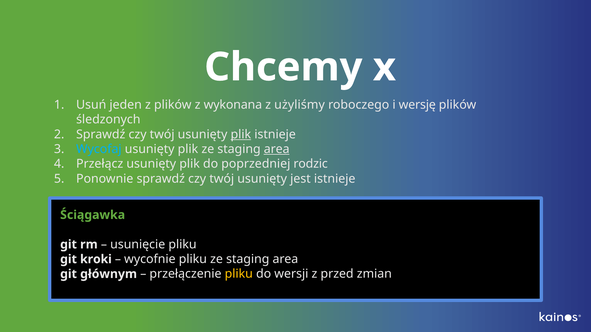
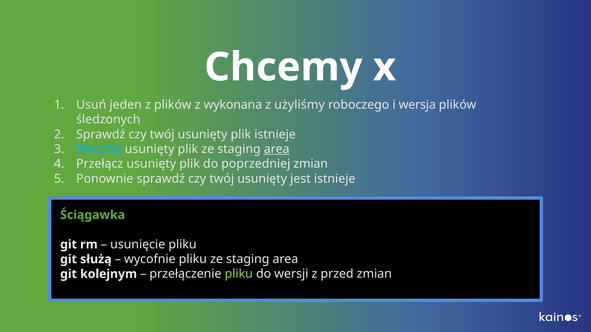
wersję: wersję -> wersja
plik at (241, 135) underline: present -> none
poprzedniej rodzic: rodzic -> zmian
kroki: kroki -> służą
głównym: głównym -> kolejnym
pliku at (239, 274) colour: yellow -> light green
